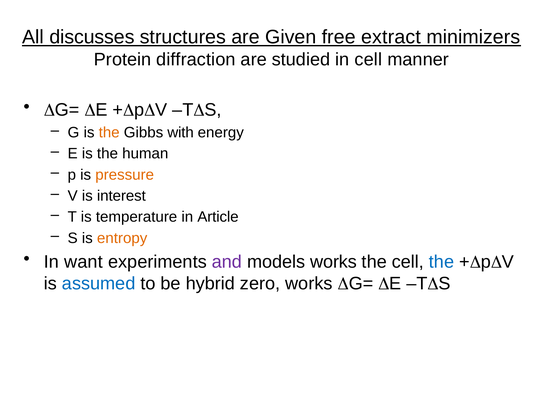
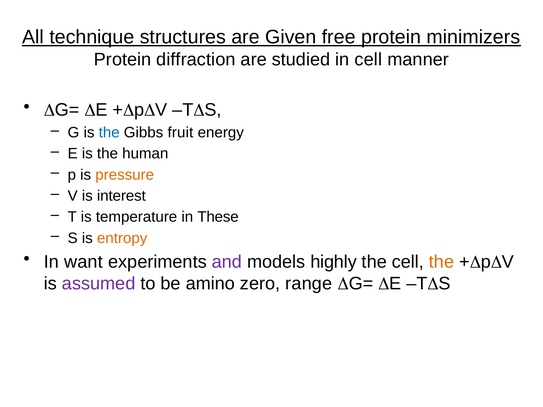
discusses: discusses -> technique
free extract: extract -> protein
the at (109, 133) colour: orange -> blue
with: with -> fruit
Article: Article -> These
models works: works -> highly
the at (442, 262) colour: blue -> orange
assumed colour: blue -> purple
hybrid: hybrid -> amino
zero works: works -> range
